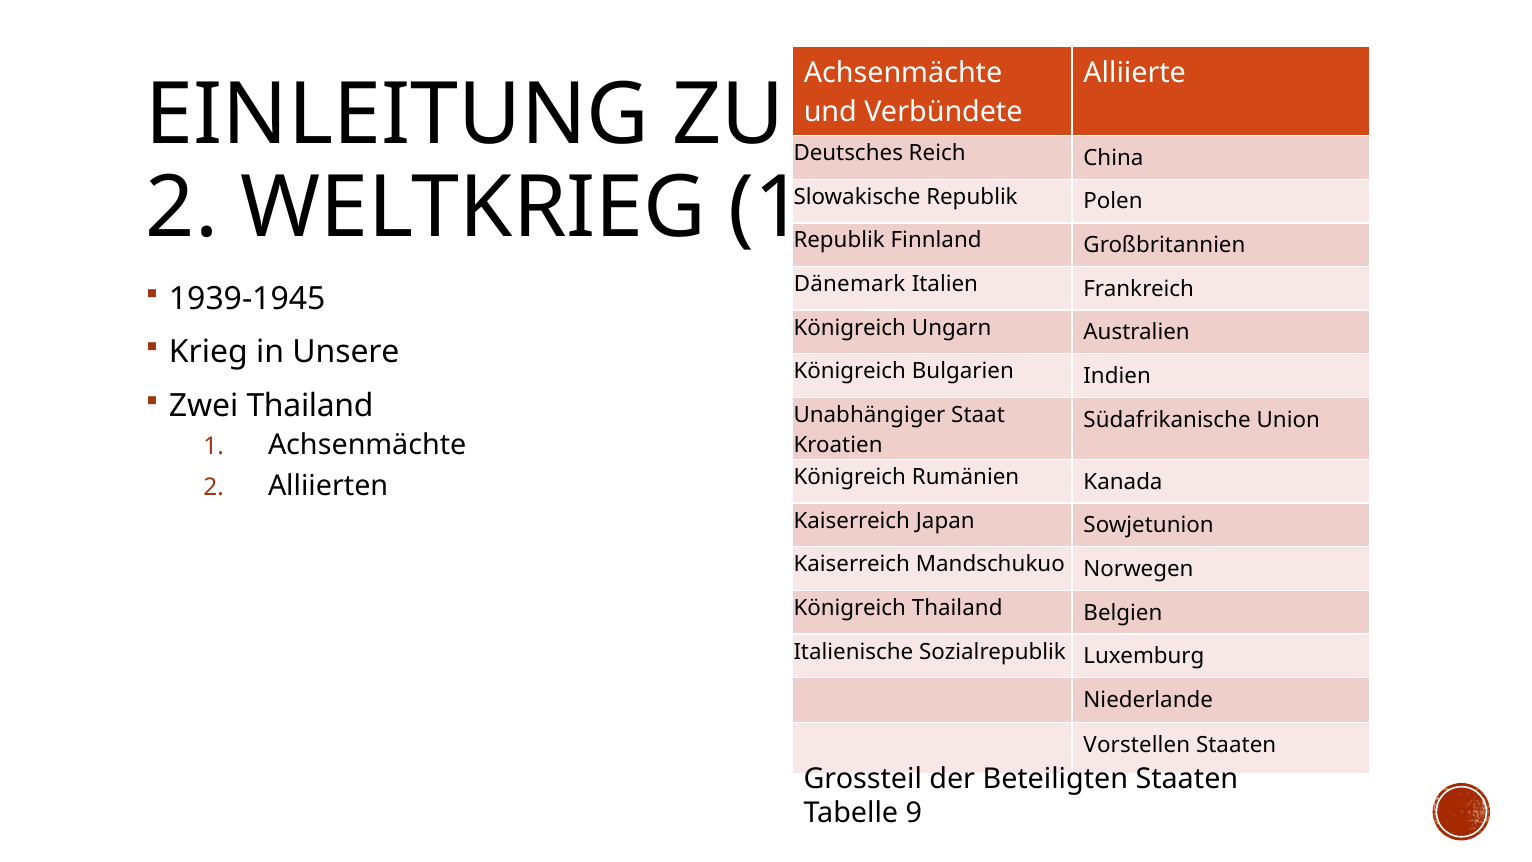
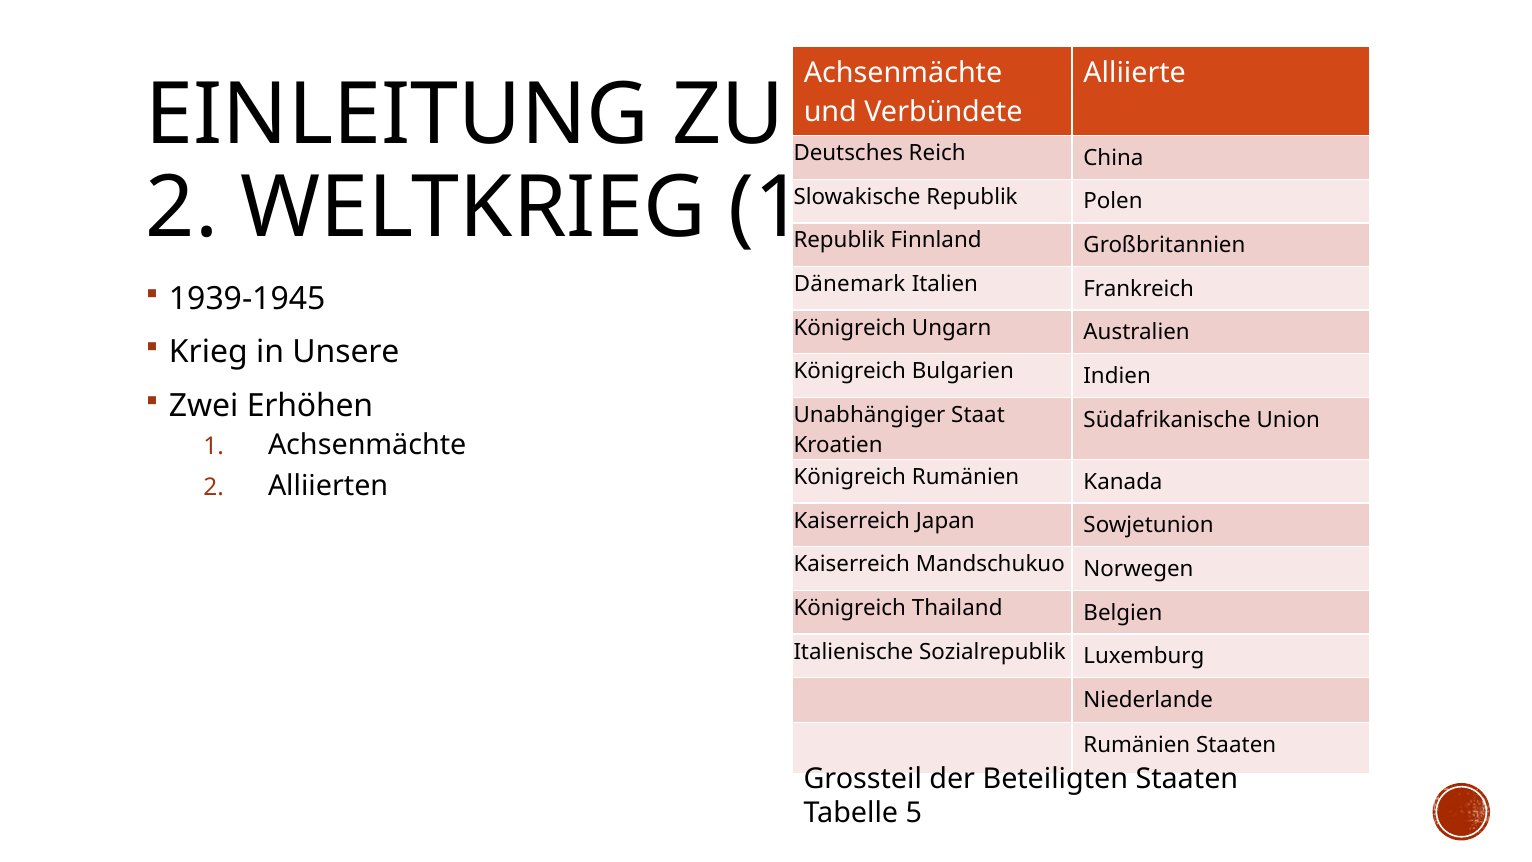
Zwei Thailand: Thailand -> Erhöhen
Vorstellen at (1137, 745): Vorstellen -> Rumänien
9: 9 -> 5
